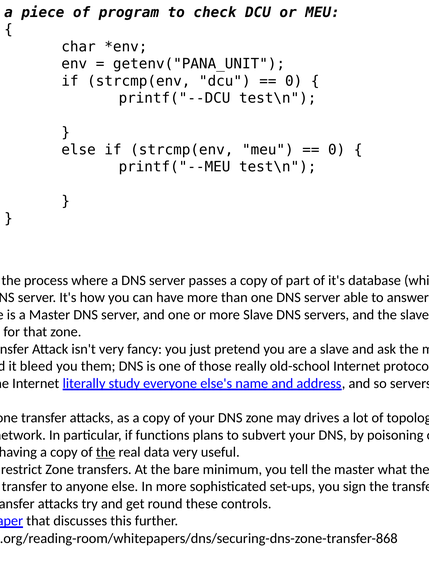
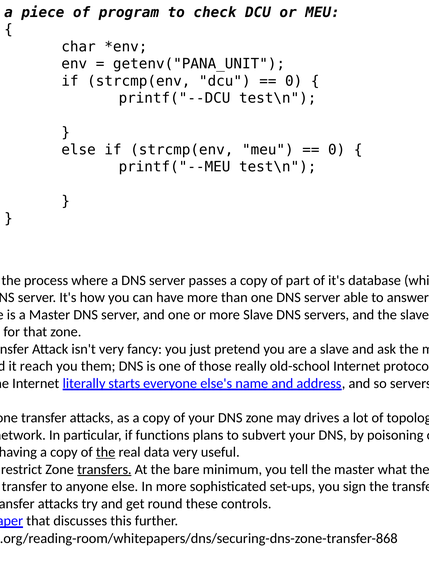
bleed: bleed -> reach
study: study -> starts
transfers at (104, 469) underline: none -> present
